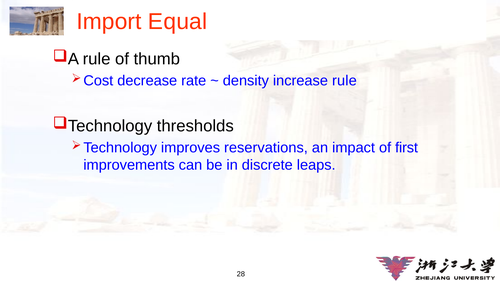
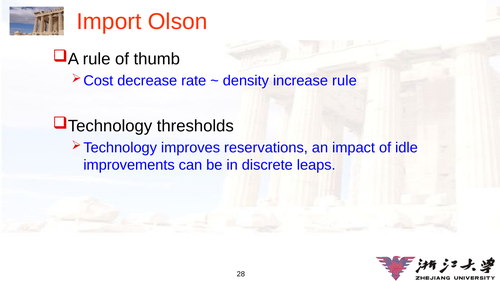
Equal: Equal -> Olson
first: first -> idle
